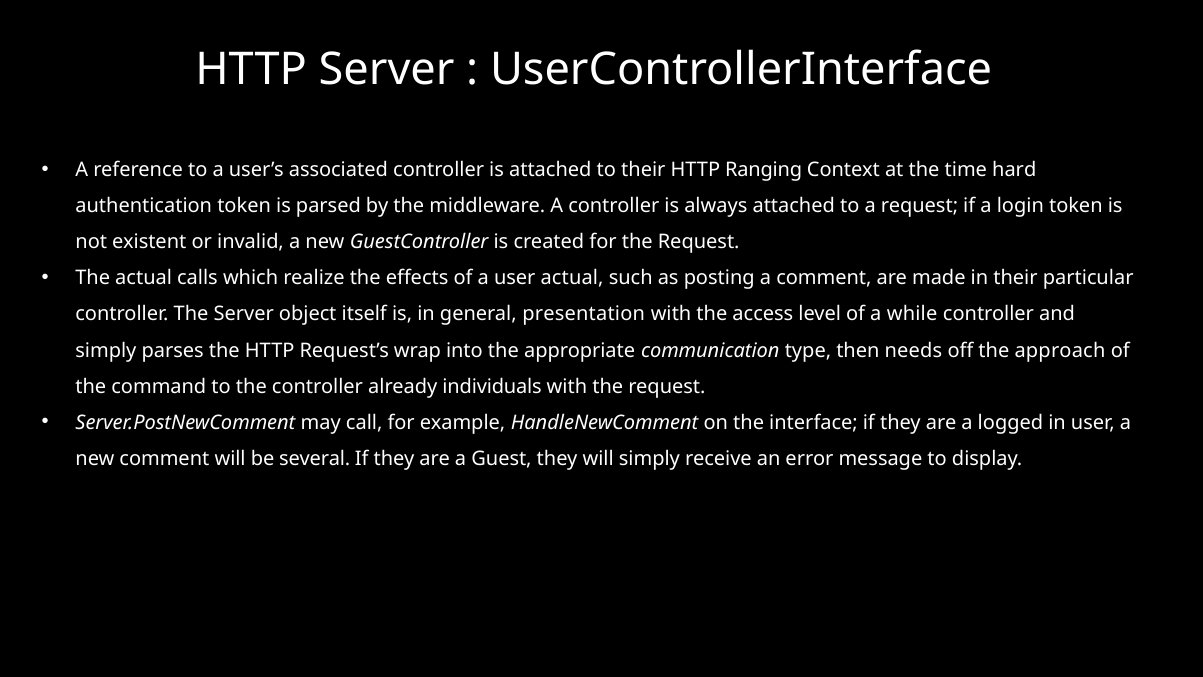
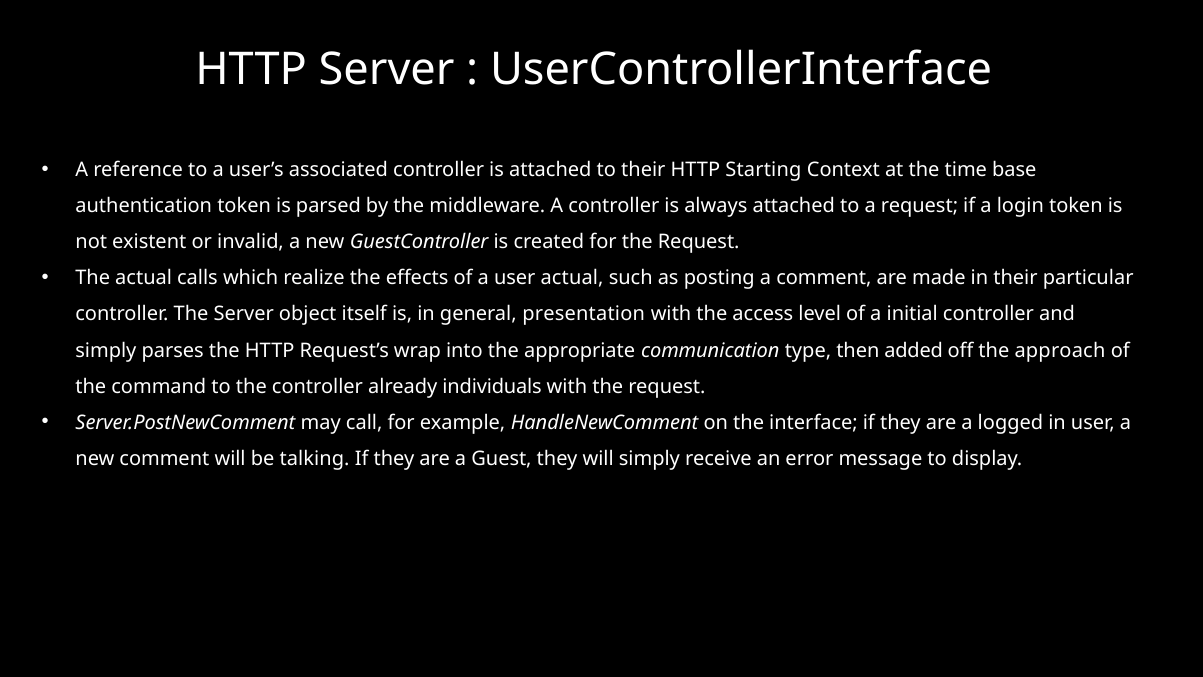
Ranging: Ranging -> Starting
hard: hard -> base
while: while -> initial
needs: needs -> added
several: several -> talking
